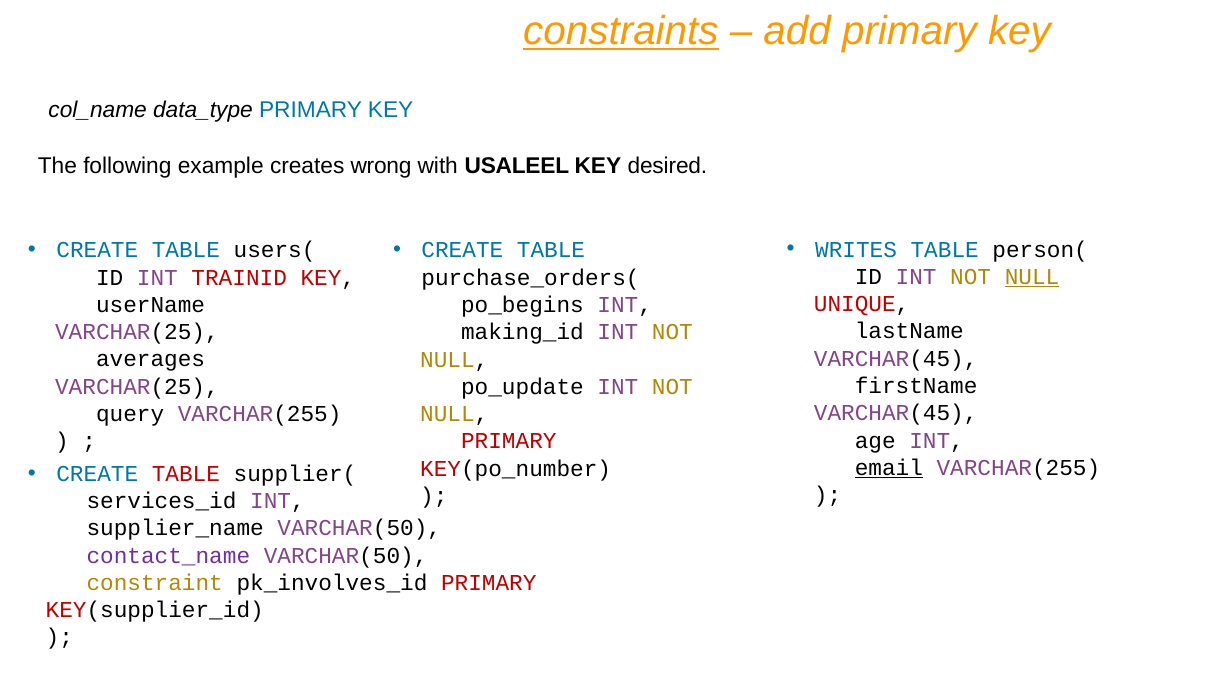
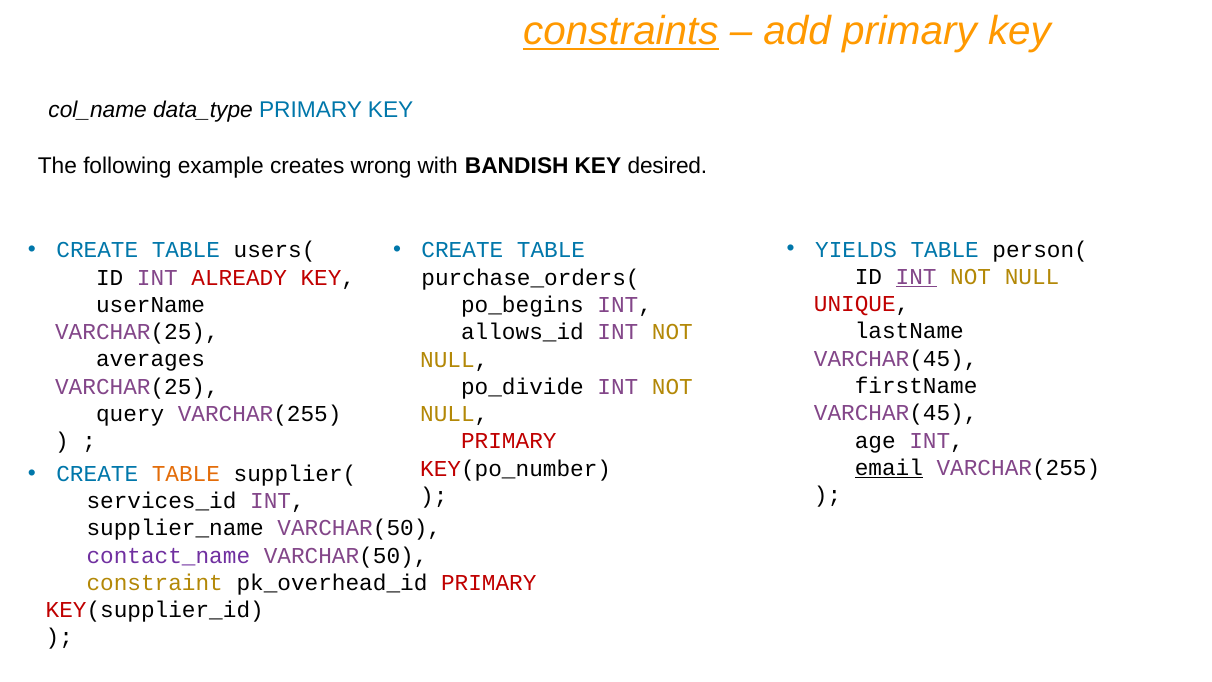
USALEEL: USALEEL -> BANDISH
WRITES: WRITES -> YIELDS
INT at (916, 277) underline: none -> present
NULL at (1032, 277) underline: present -> none
TRAINID: TRAINID -> ALREADY
making_id: making_id -> allows_id
po_update: po_update -> po_divide
TABLE at (186, 474) colour: red -> orange
pk_involves_id: pk_involves_id -> pk_overhead_id
